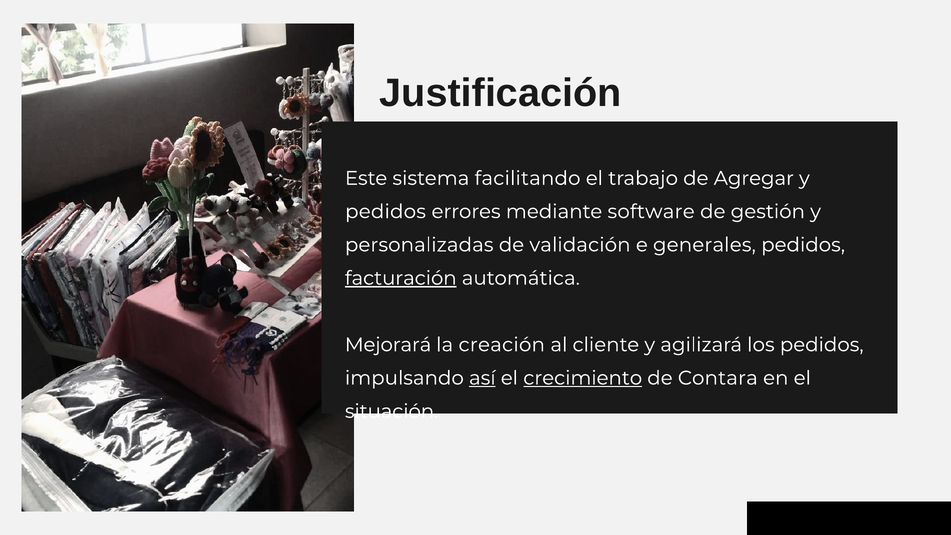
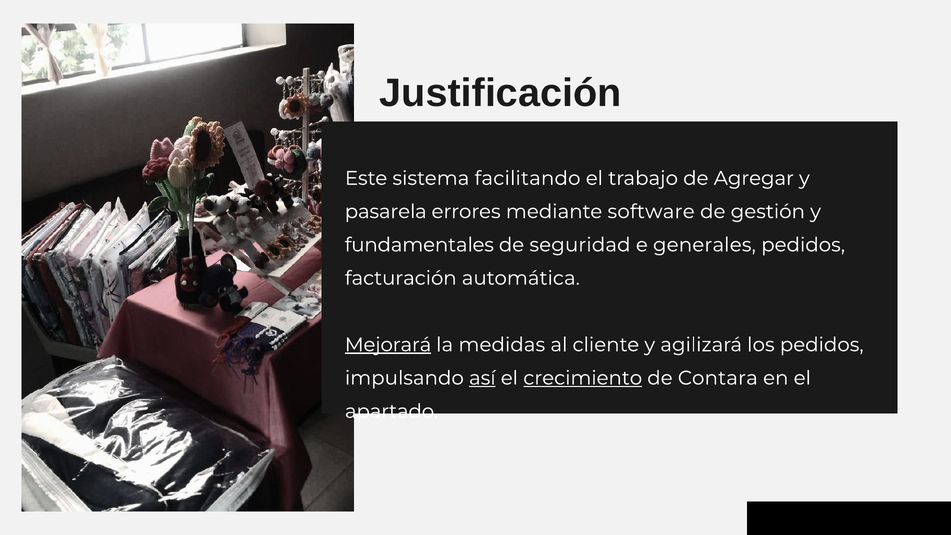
pedidos at (386, 212): pedidos -> pasarela
personalizadas: personalizadas -> fundamentales
validación: validación -> seguridad
facturación underline: present -> none
Mejorará underline: none -> present
creación: creación -> medidas
situación: situación -> apartado
